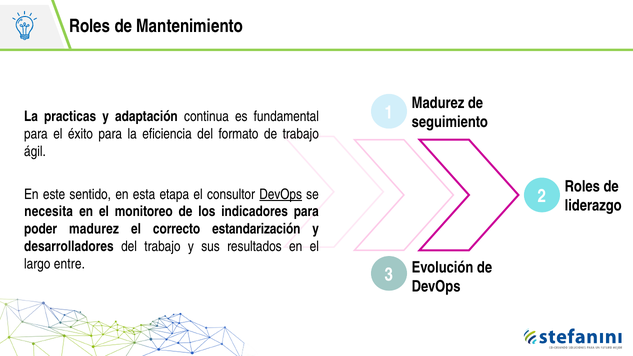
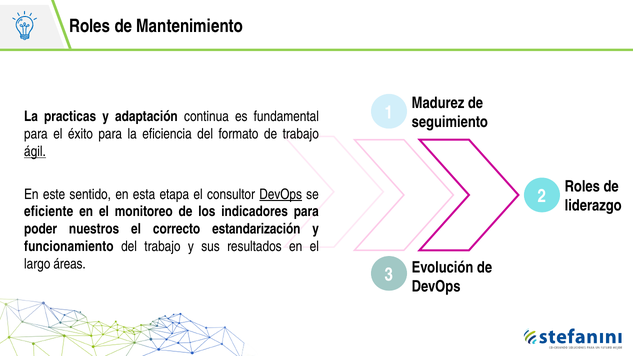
ágil underline: none -> present
necesita: necesita -> eficiente
poder madurez: madurez -> nuestros
desarrolladores: desarrolladores -> funcionamiento
entre: entre -> áreas
